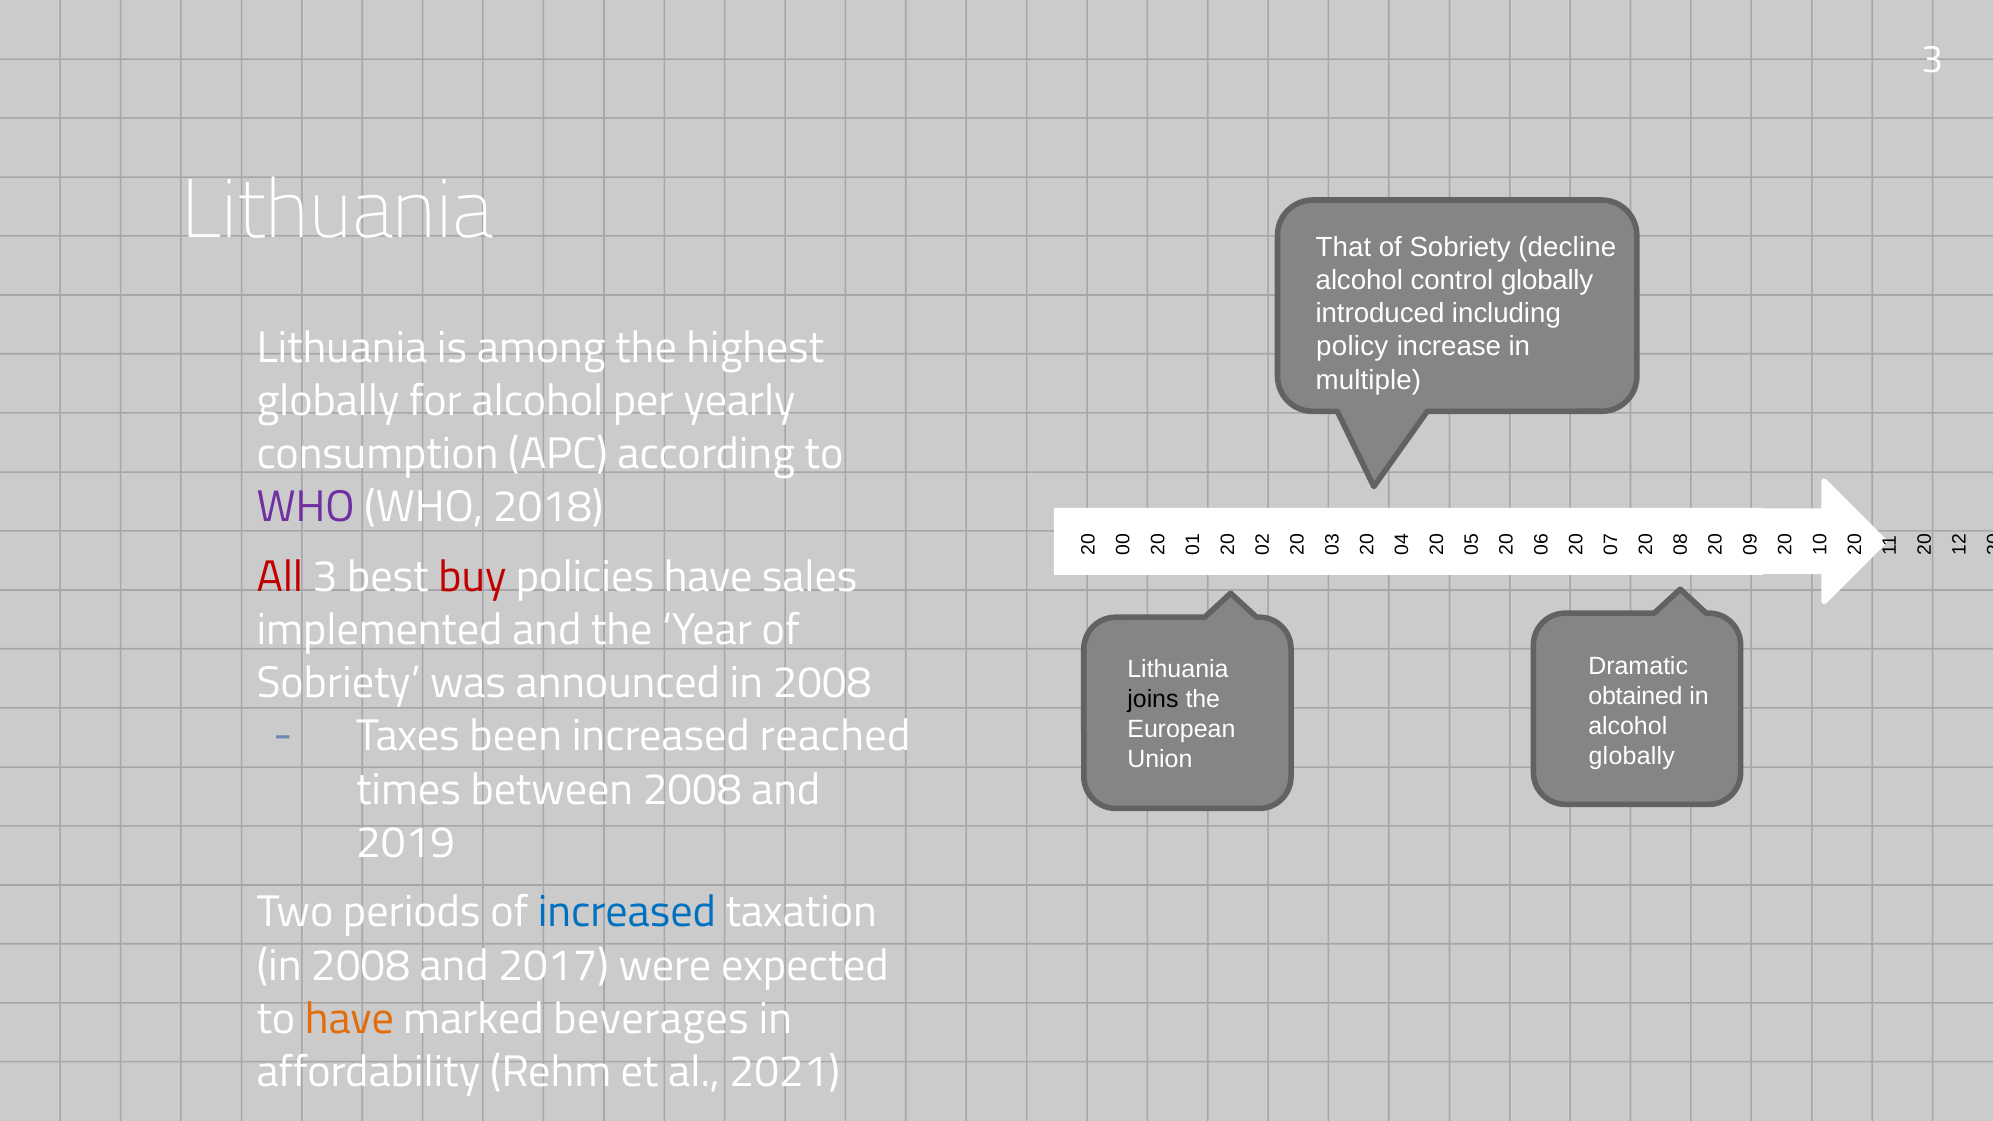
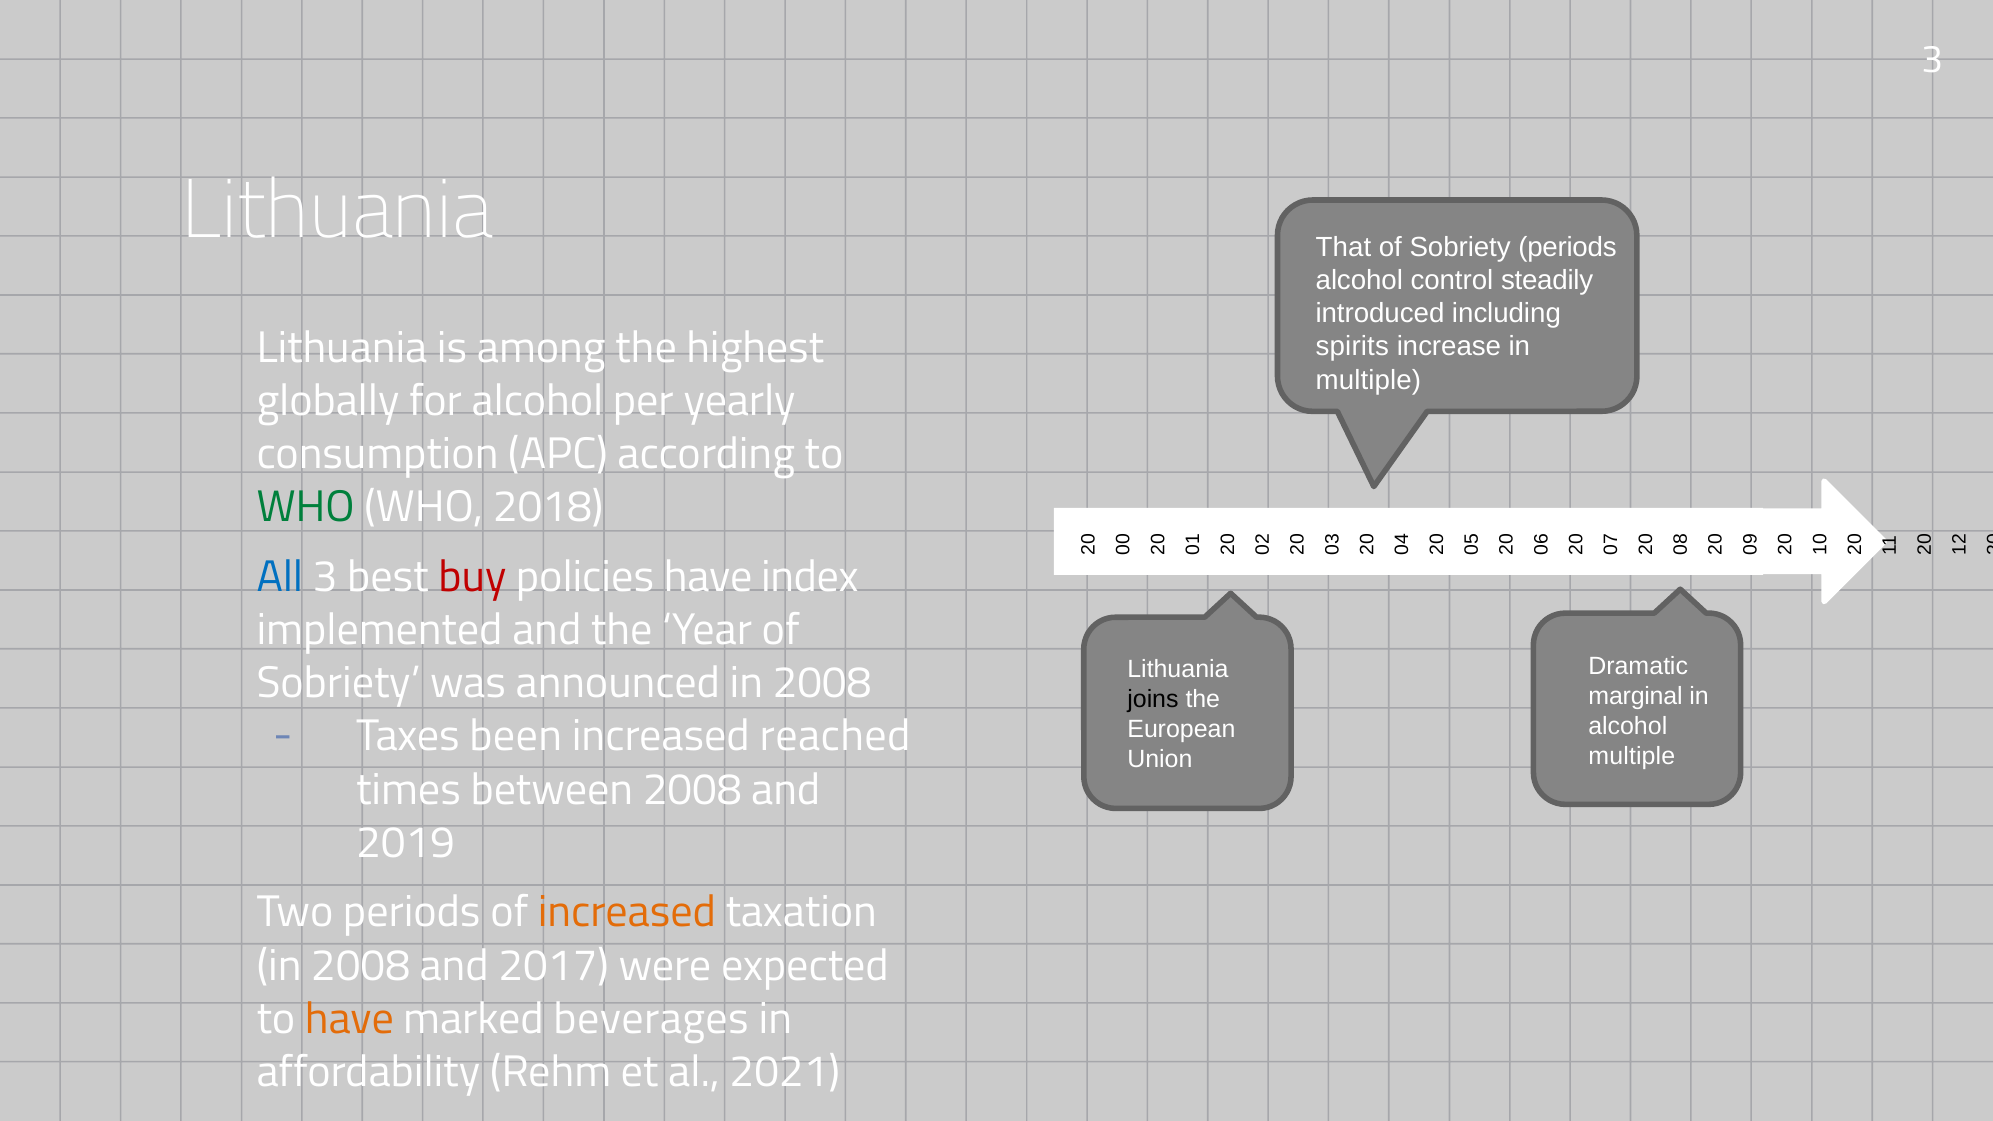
Sobriety decline: decline -> periods
control globally: globally -> steadily
policy: policy -> spirits
WHO at (306, 507) colour: purple -> green
All colour: red -> blue
sales: sales -> index
obtained: obtained -> marginal
globally at (1632, 756): globally -> multiple
increased at (627, 912) colour: blue -> orange
